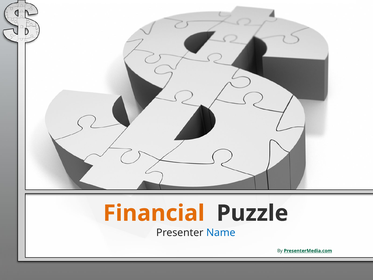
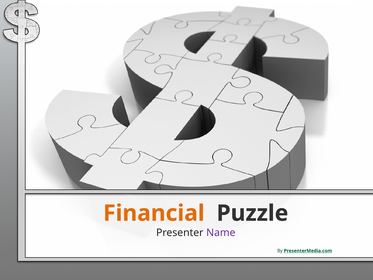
Name colour: blue -> purple
